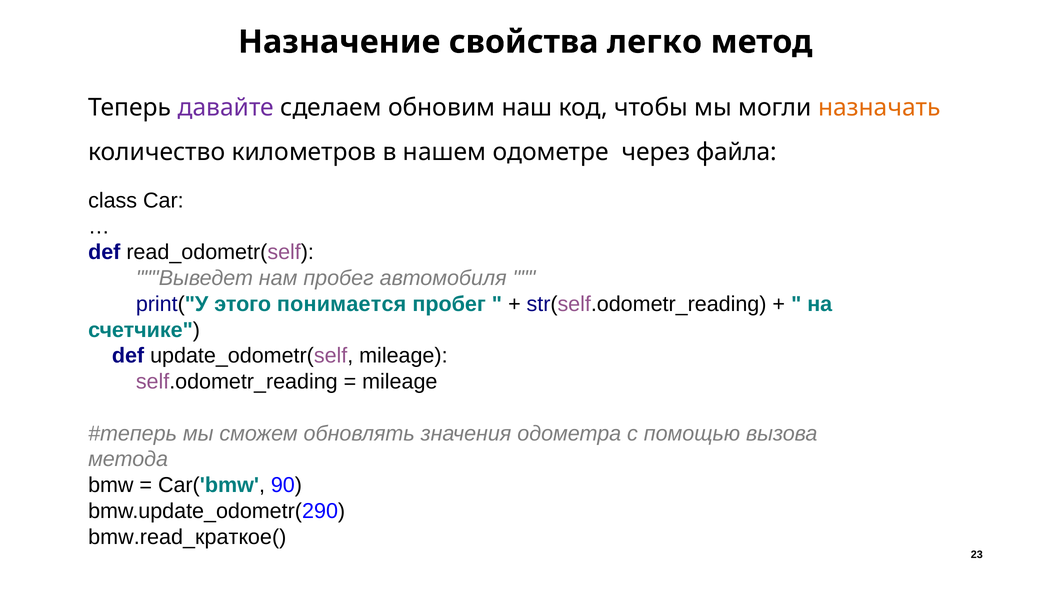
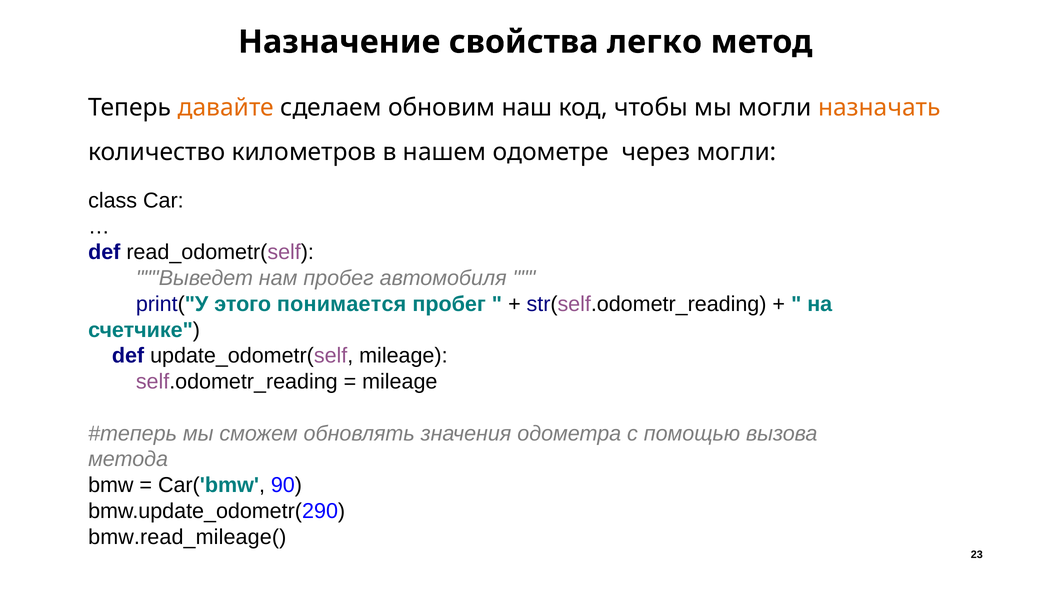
давайте colour: purple -> orange
через файла: файла -> могли
bmw.read_краткое(: bmw.read_краткое( -> bmw.read_mileage(
